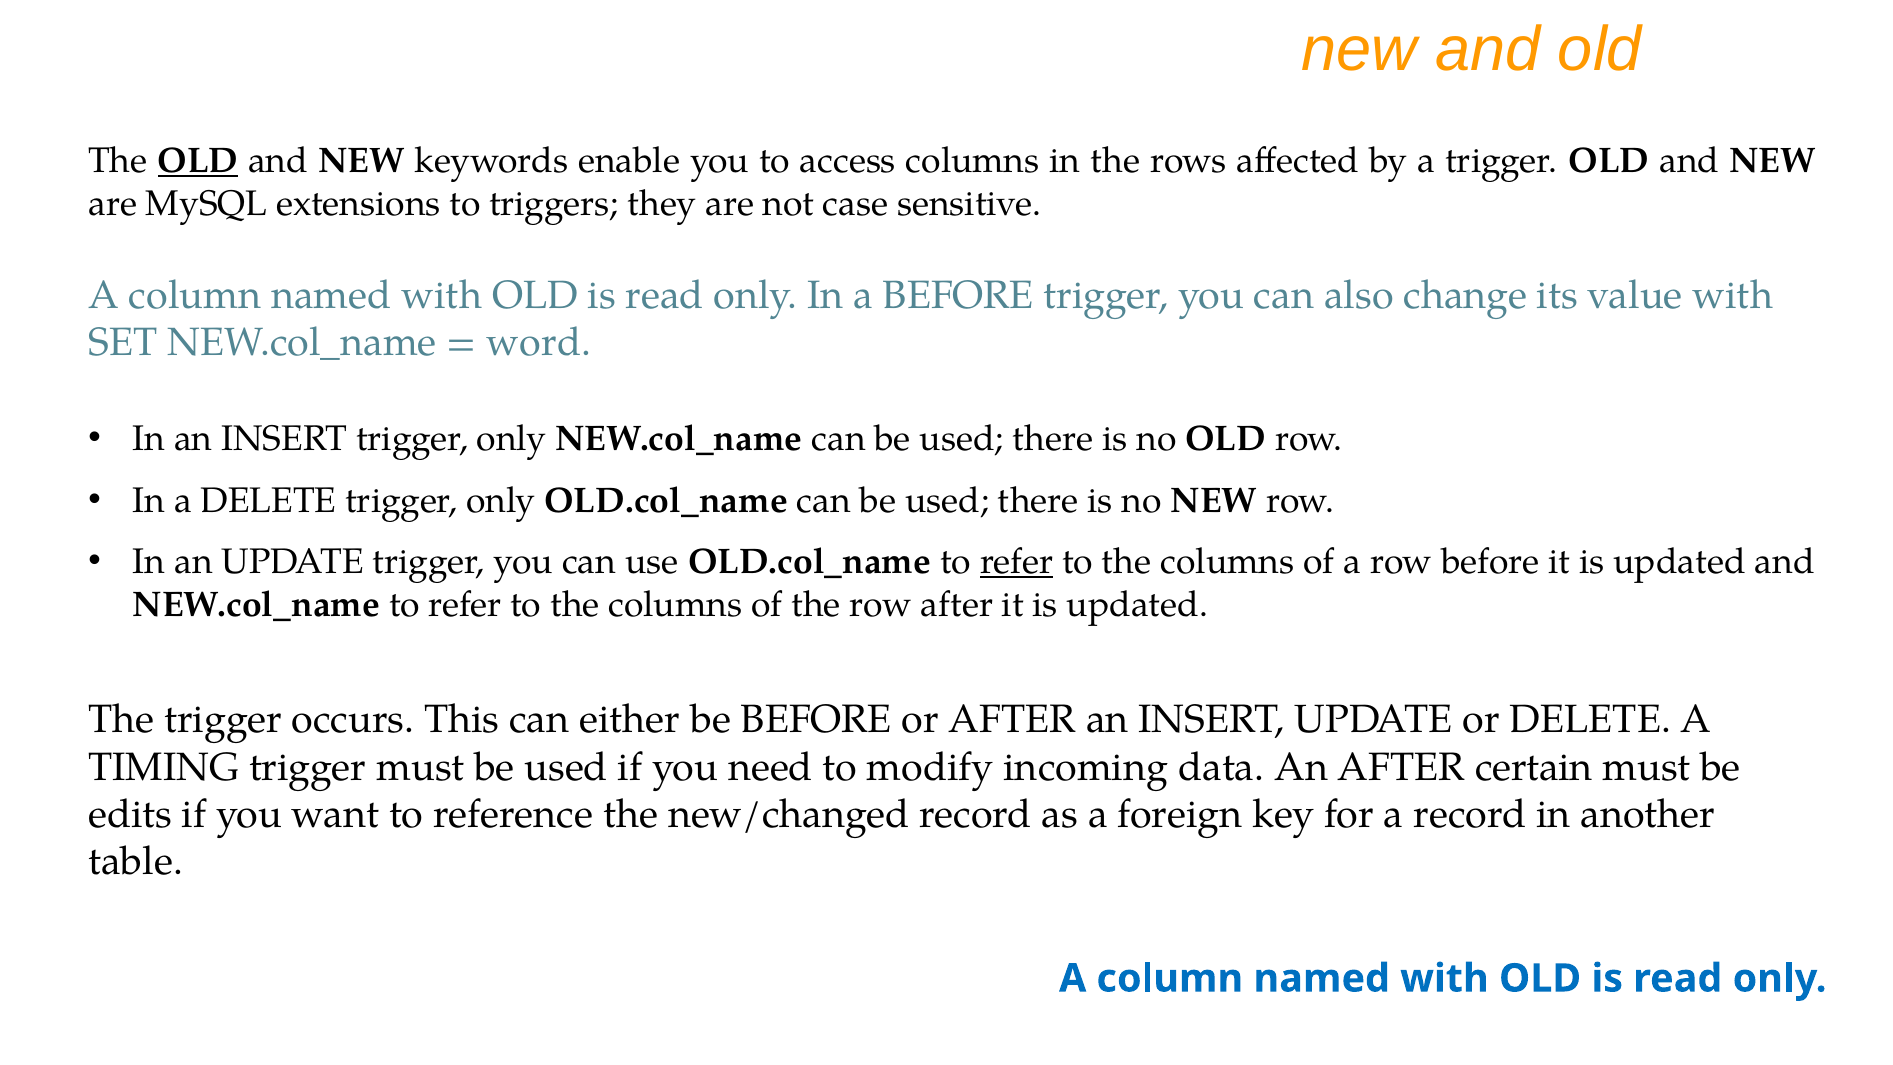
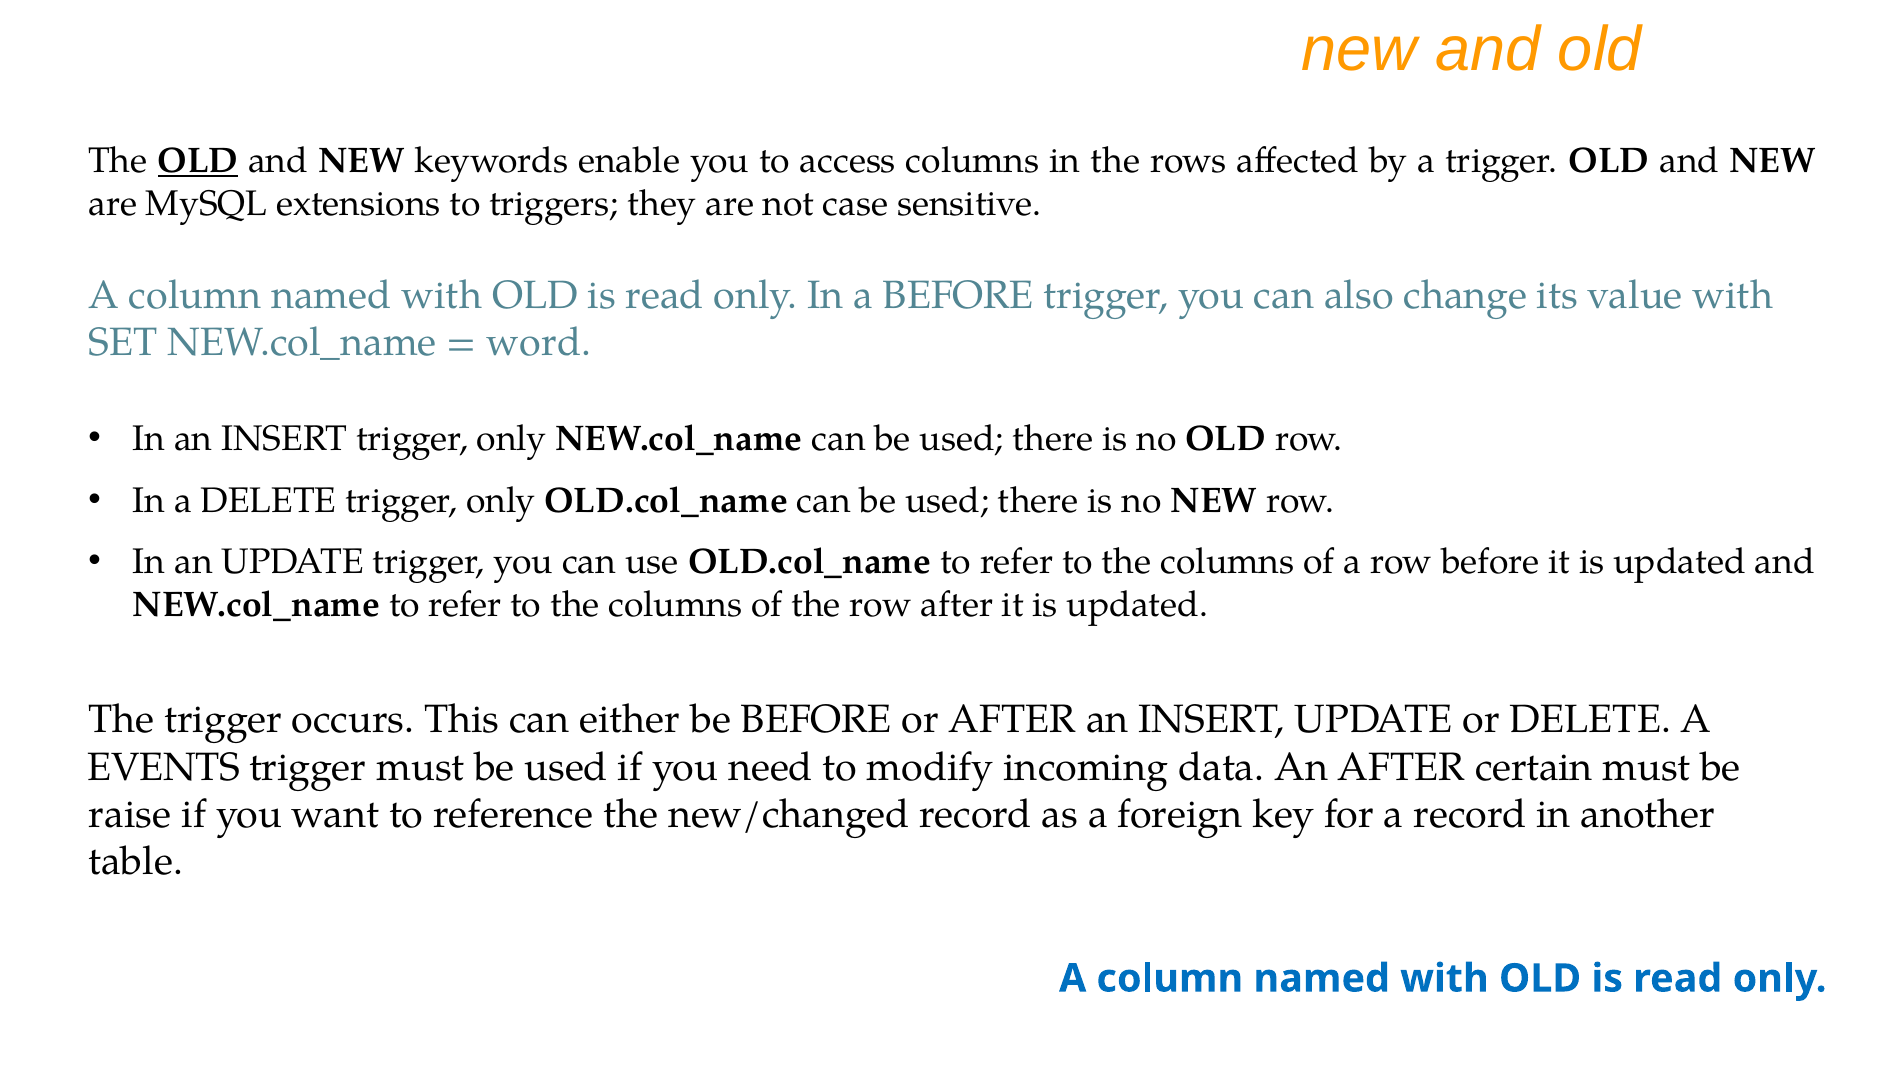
refer at (1017, 562) underline: present -> none
TIMING: TIMING -> EVENTS
edits: edits -> raise
